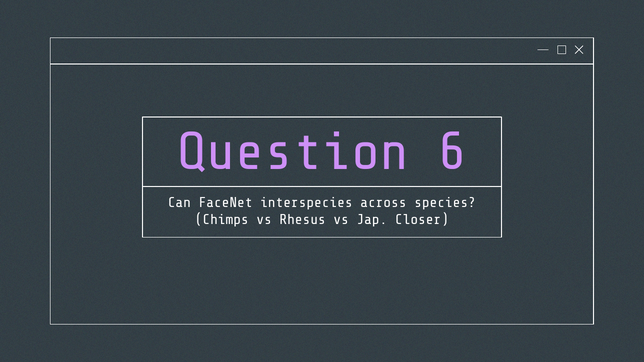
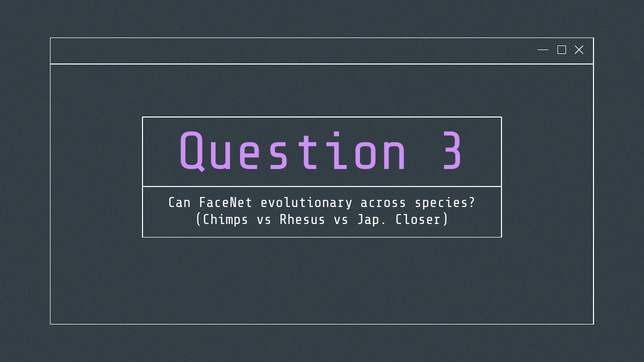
6: 6 -> 3
interspecies: interspecies -> evolutionary
